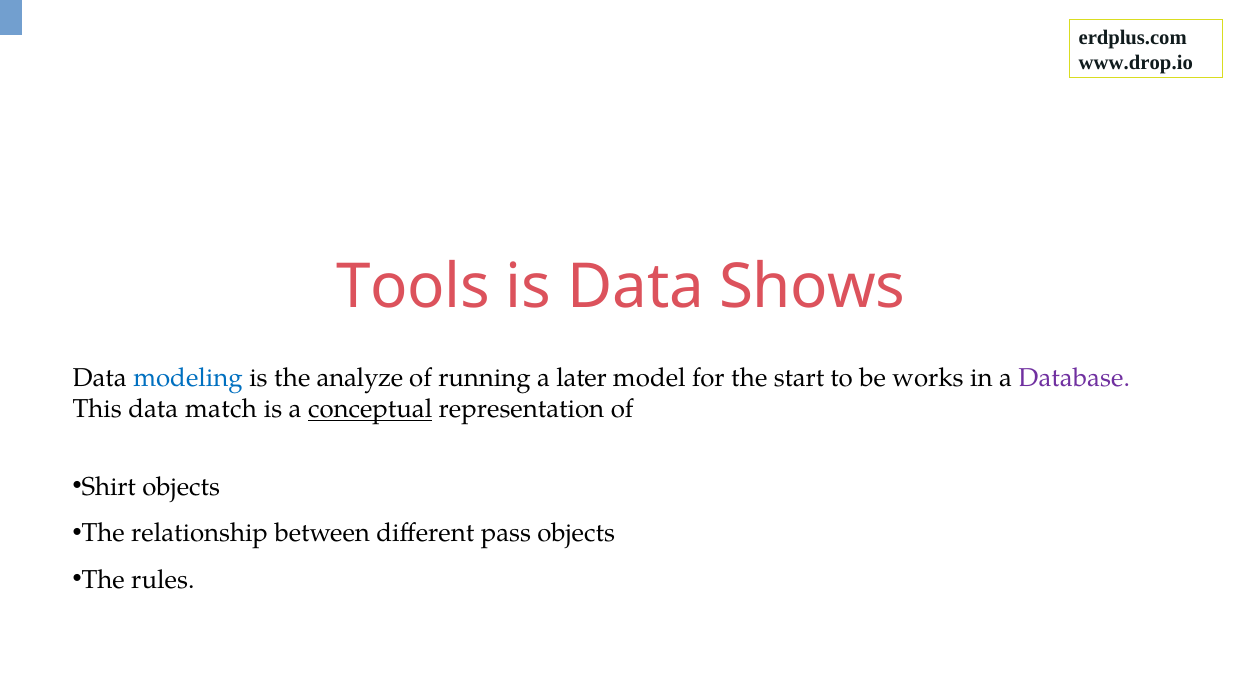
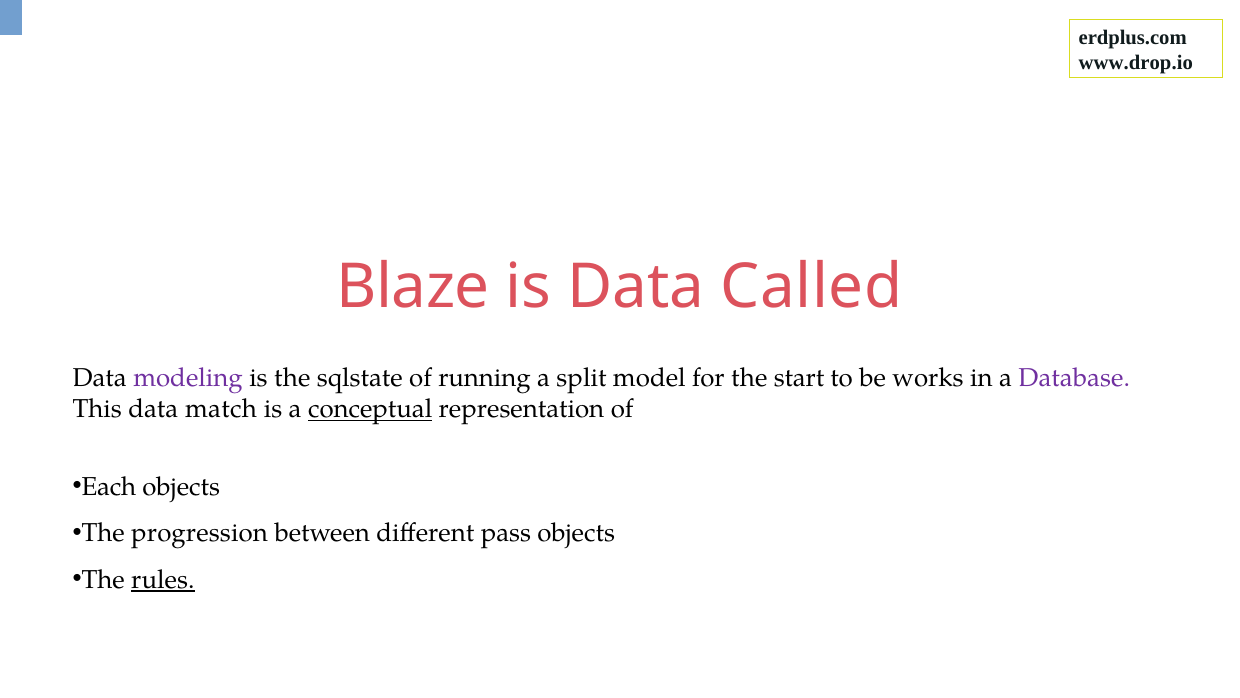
Tools: Tools -> Blaze
Shows: Shows -> Called
modeling colour: blue -> purple
analyze: analyze -> sqlstate
later: later -> split
Shirt: Shirt -> Each
relationship: relationship -> progression
rules underline: none -> present
